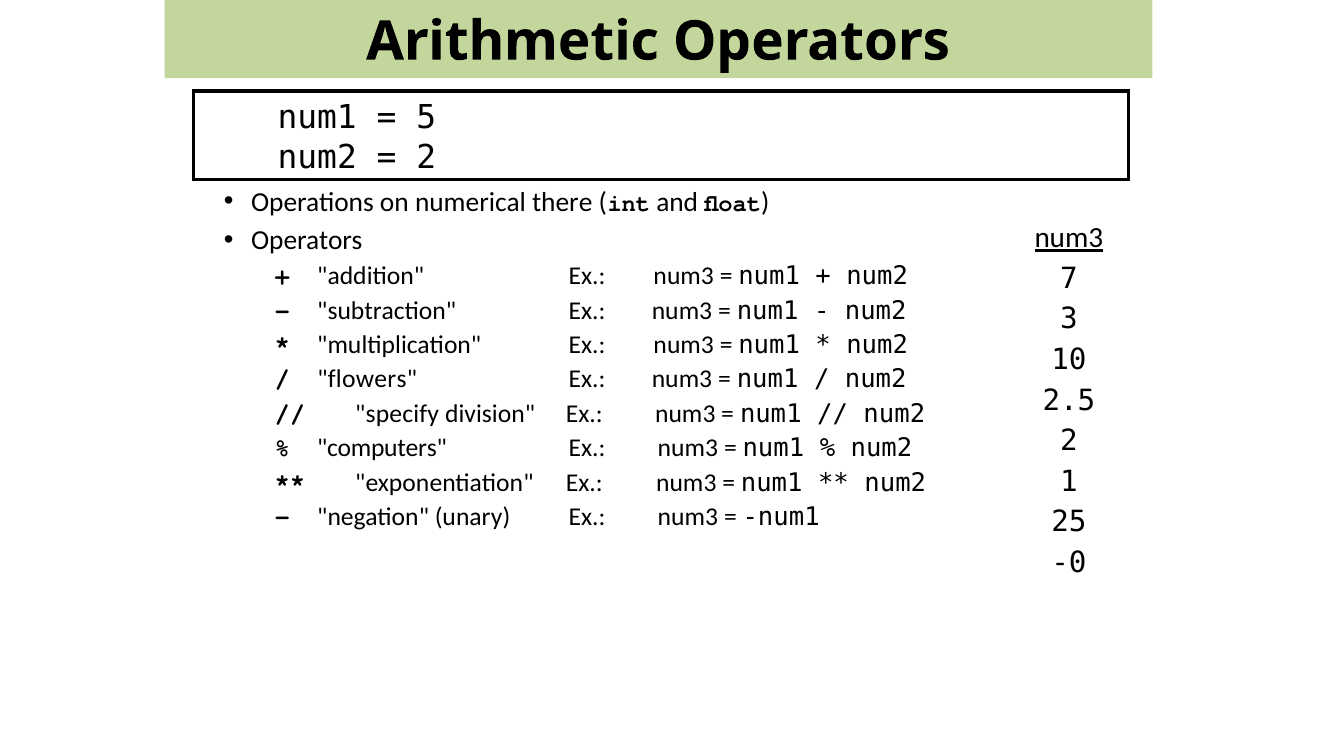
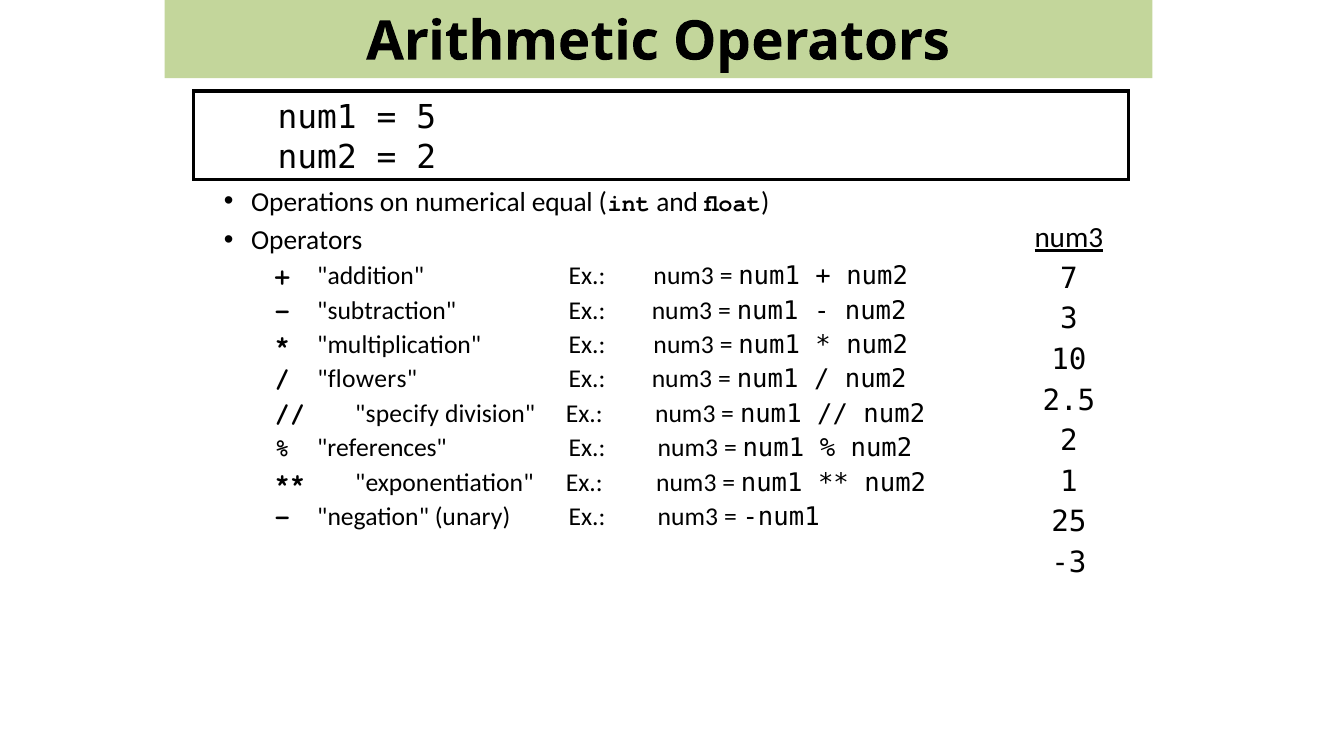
there: there -> equal
computers: computers -> references
-0: -0 -> -3
